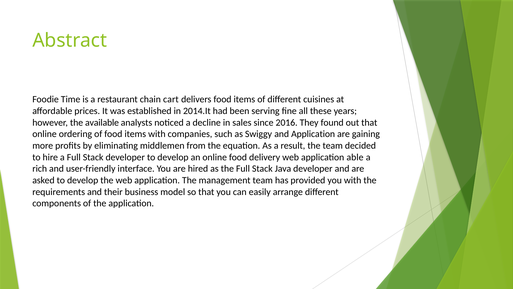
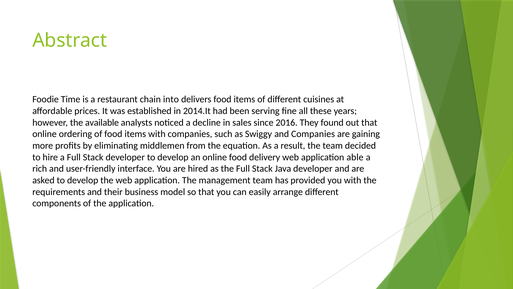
cart: cart -> into
and Application: Application -> Companies
